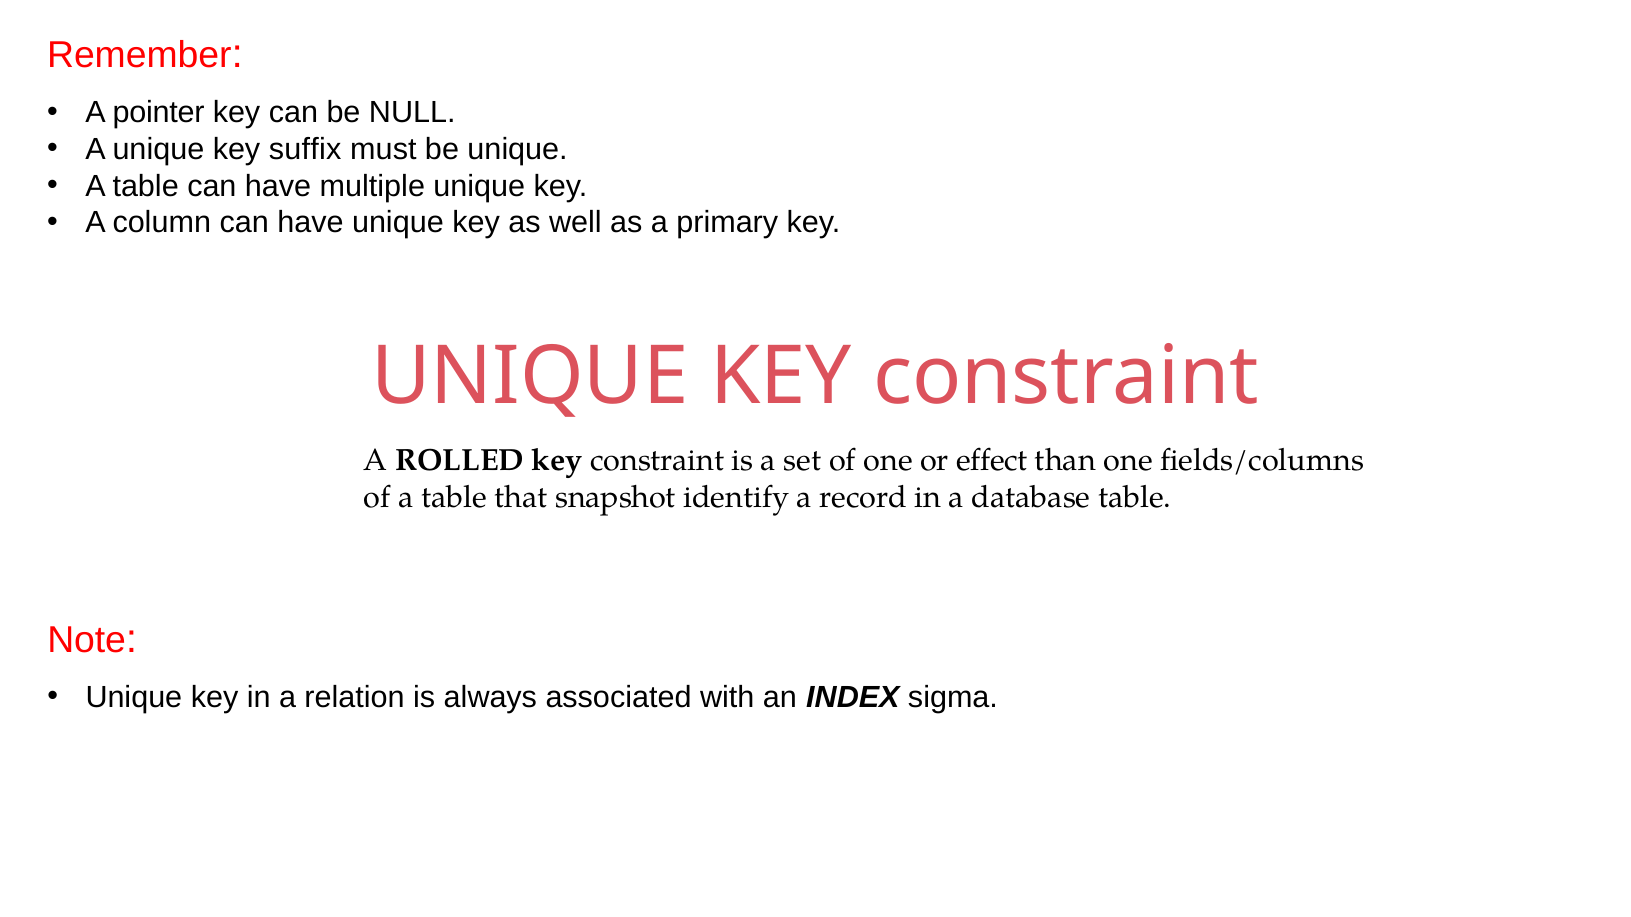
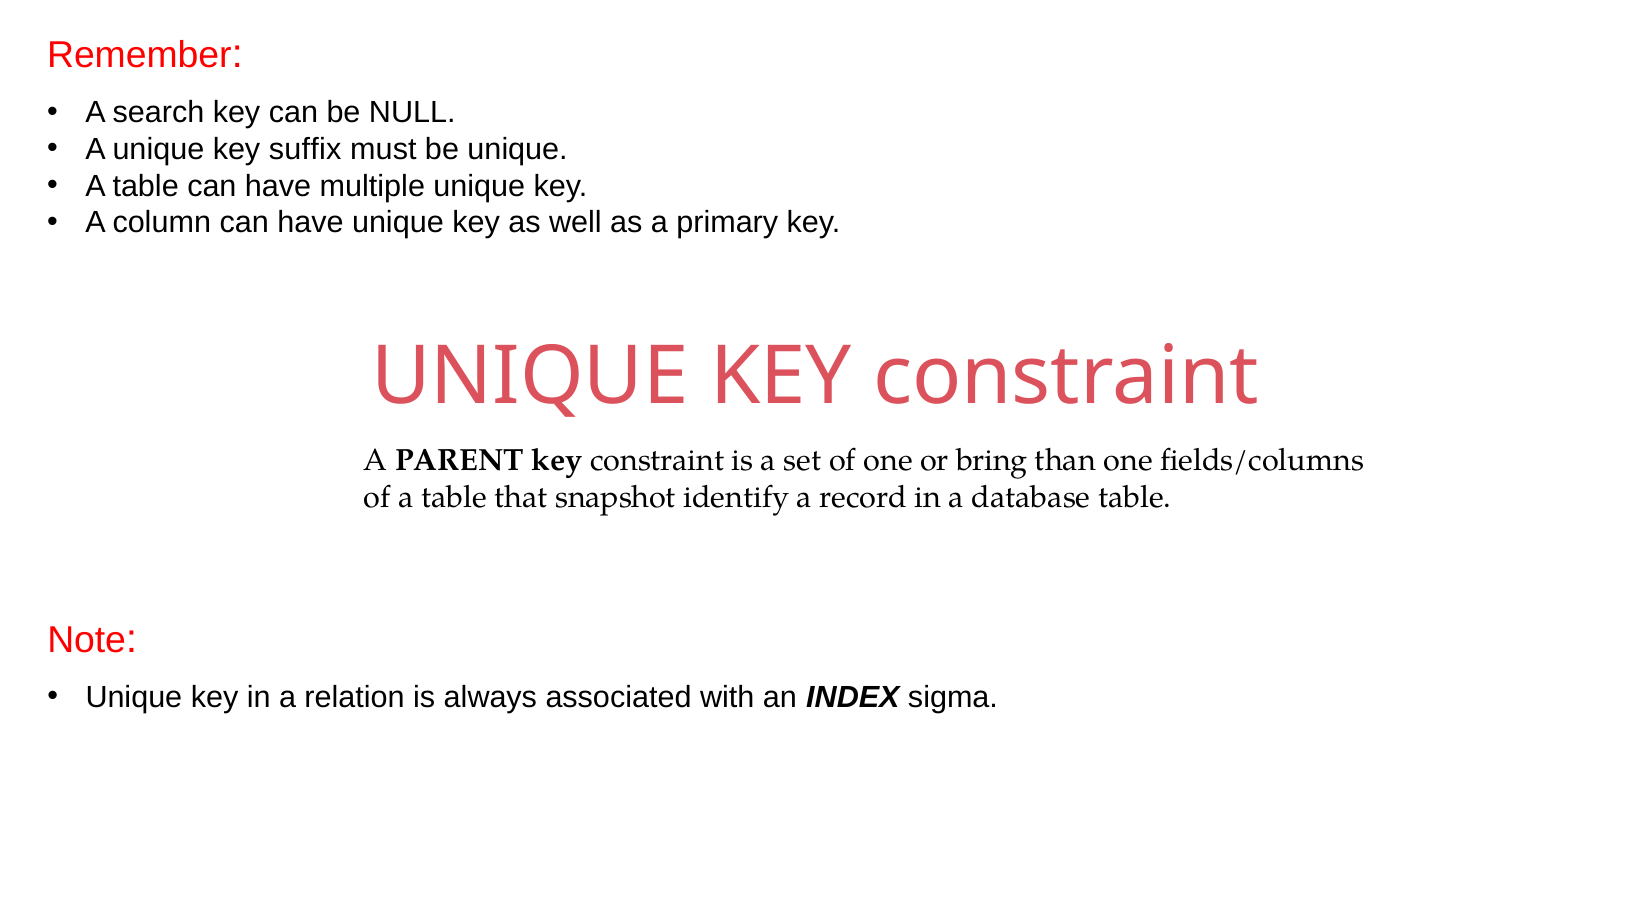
pointer: pointer -> search
ROLLED: ROLLED -> PARENT
effect: effect -> bring
